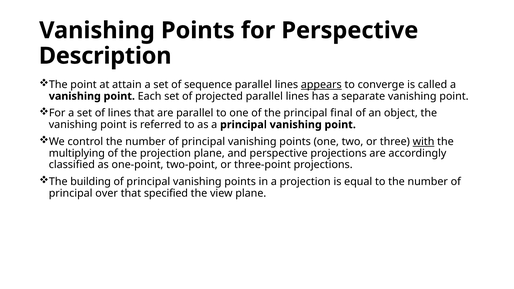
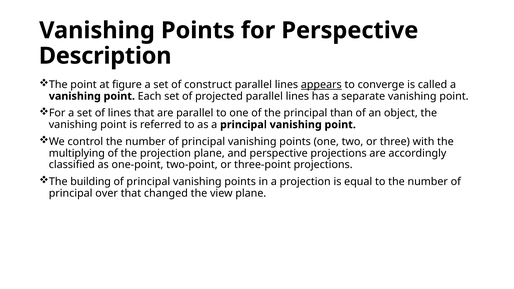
attain: attain -> figure
sequence: sequence -> construct
final: final -> than
with underline: present -> none
specified: specified -> changed
